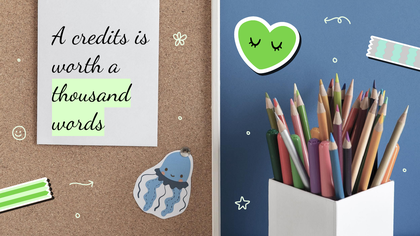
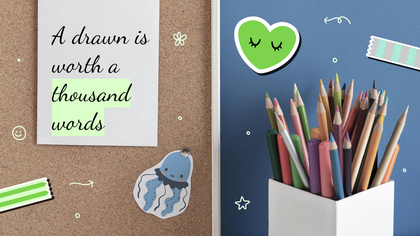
credits: credits -> drawn
